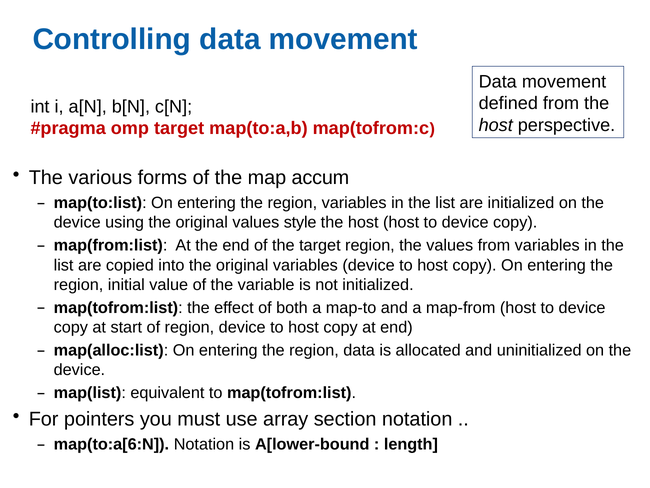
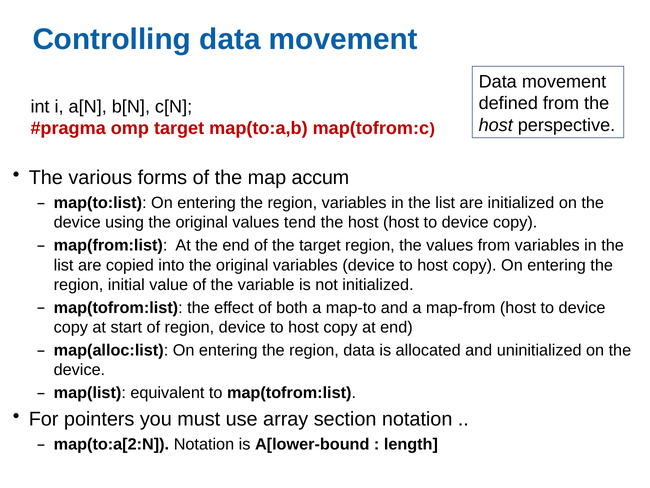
style: style -> tend
map(to:a[6:N: map(to:a[6:N -> map(to:a[2:N
